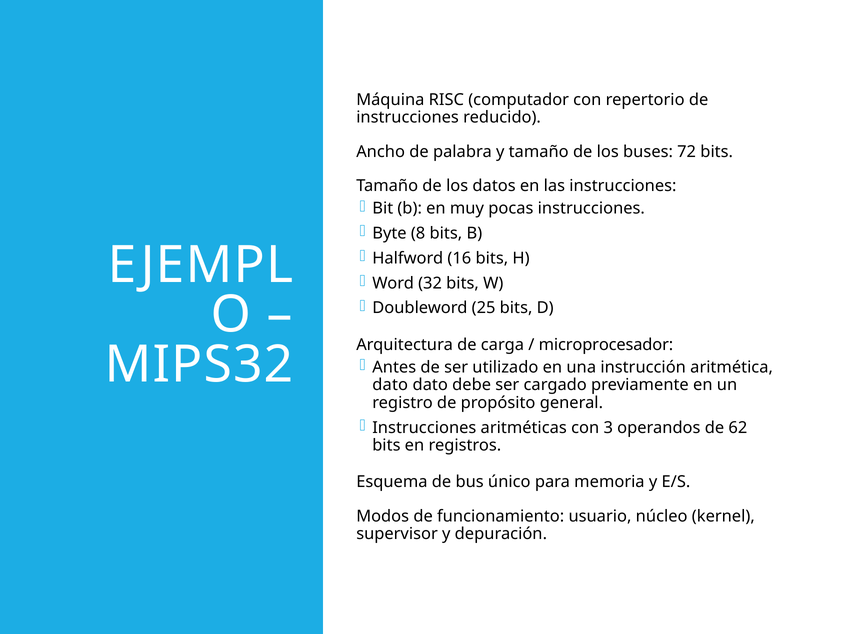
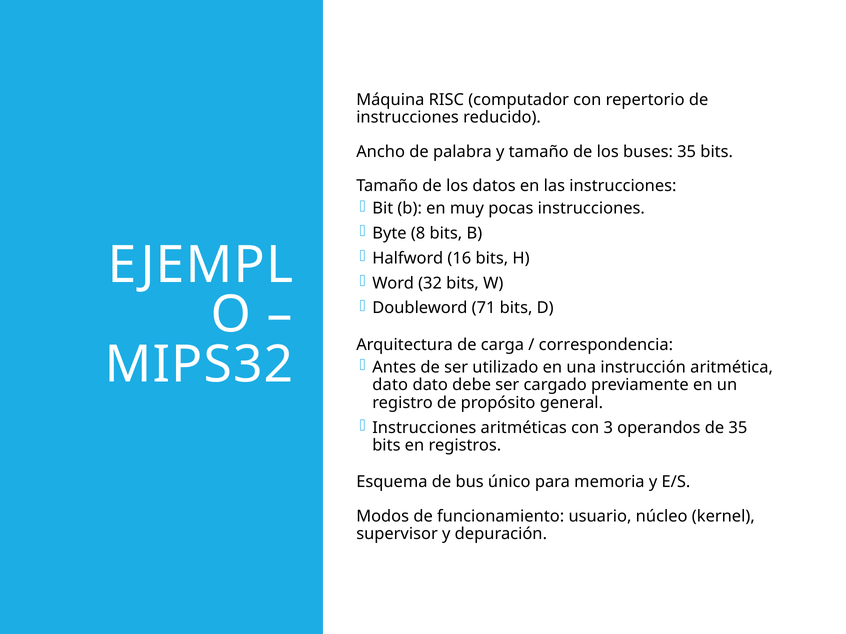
buses 72: 72 -> 35
25: 25 -> 71
microprocesador: microprocesador -> correspondencia
de 62: 62 -> 35
